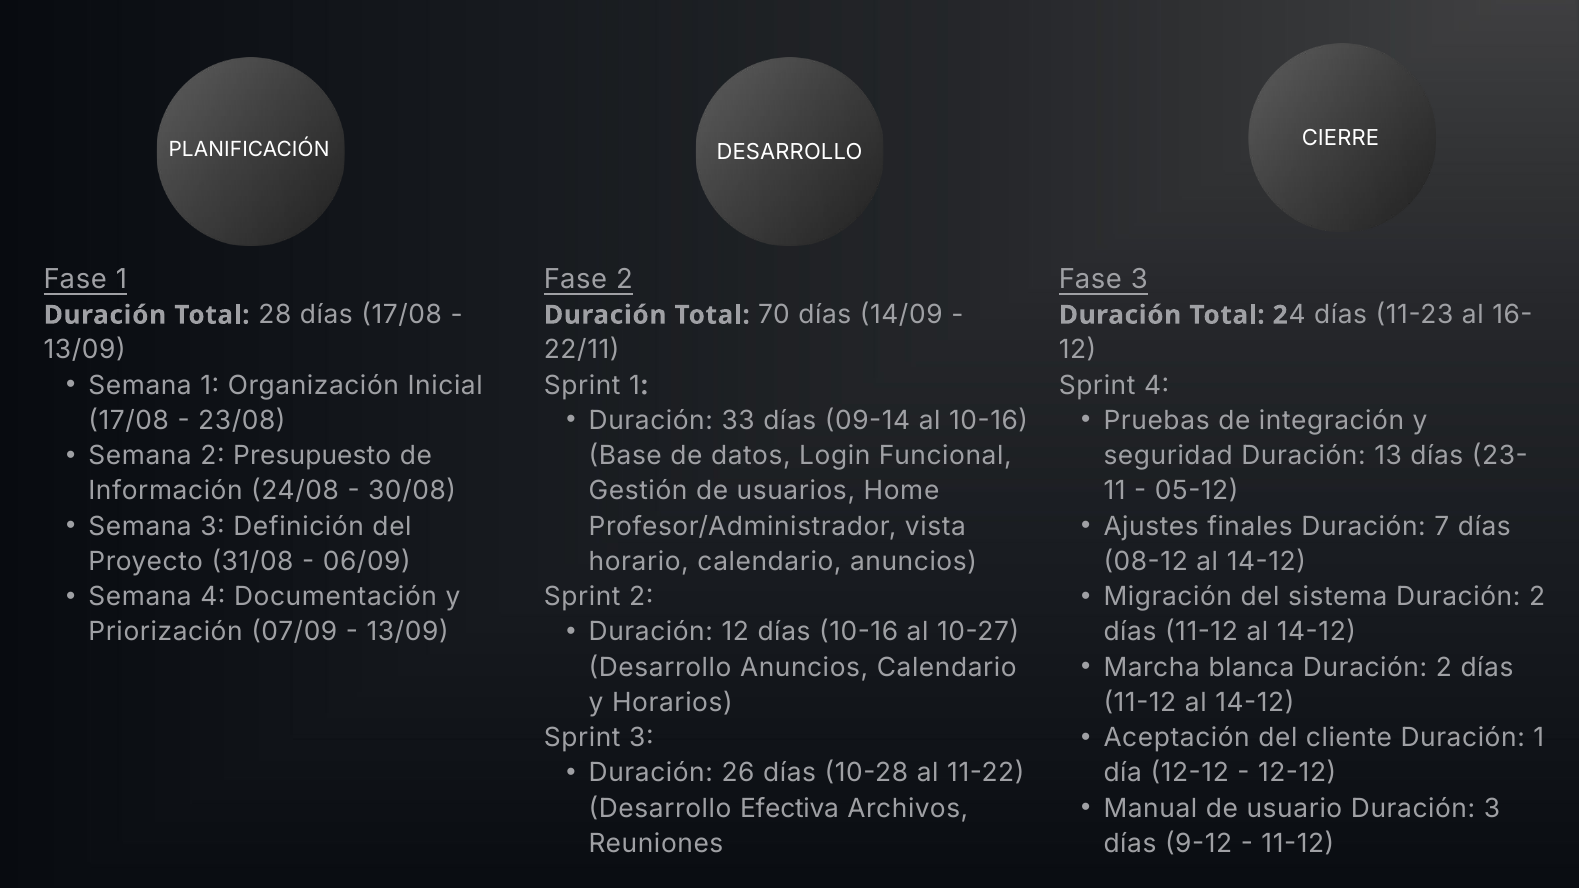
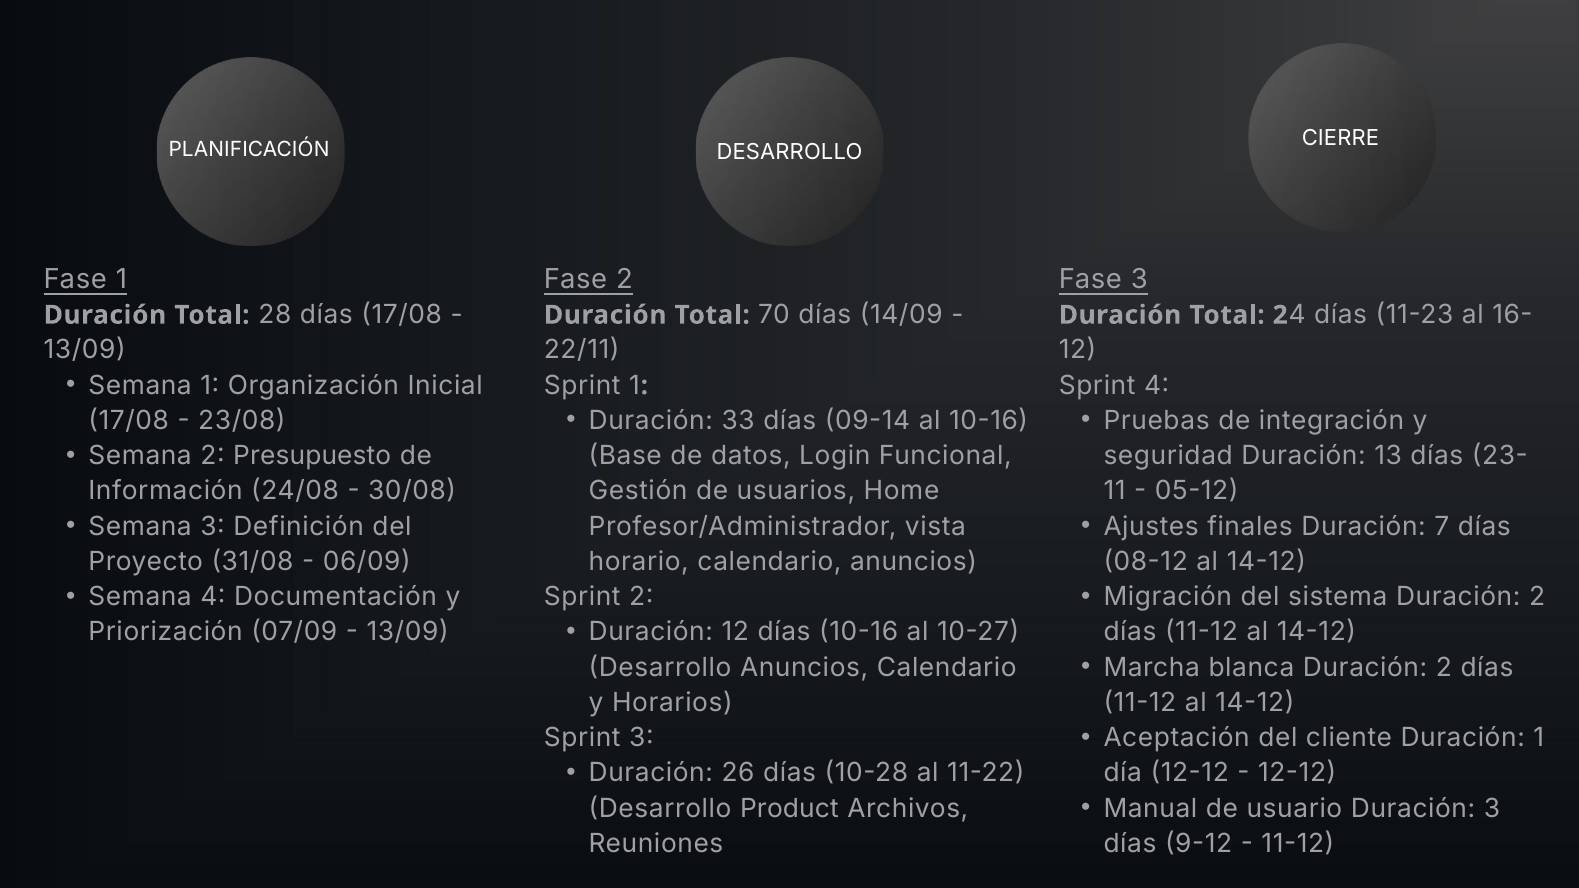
Efectiva: Efectiva -> Product
